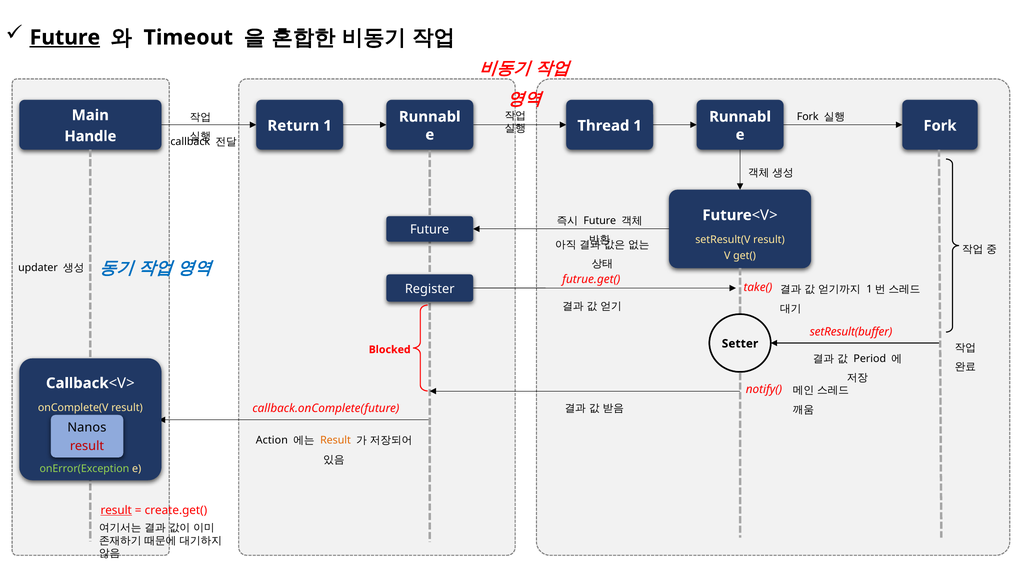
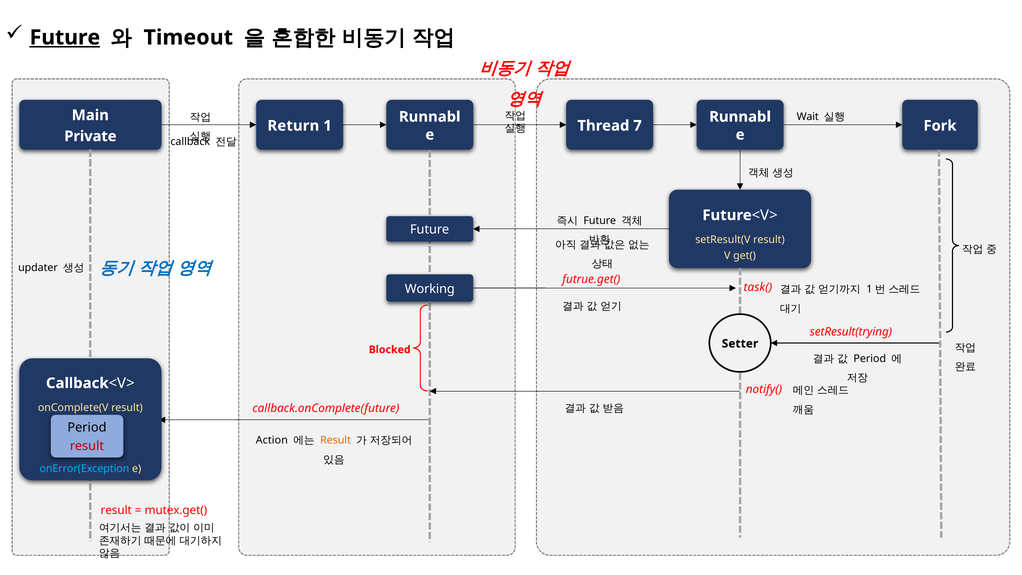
Fork at (808, 117): Fork -> Wait
Thread 1: 1 -> 7
Handle: Handle -> Private
take(: take( -> task(
Register: Register -> Working
setResult(buffer: setResult(buffer -> setResult(trying
Nanos at (87, 428): Nanos -> Period
onError(Exception colour: light green -> light blue
result at (116, 510) underline: present -> none
create.get(: create.get( -> mutex.get(
